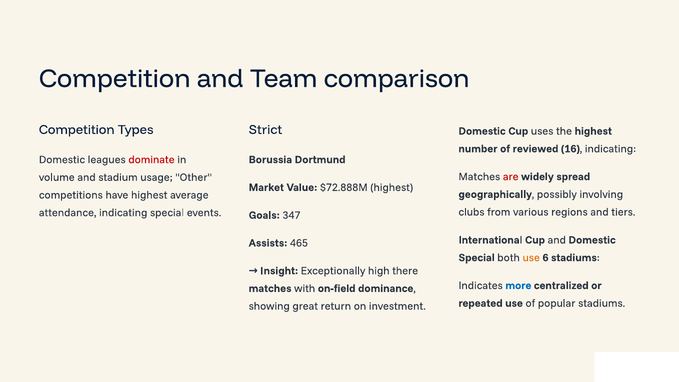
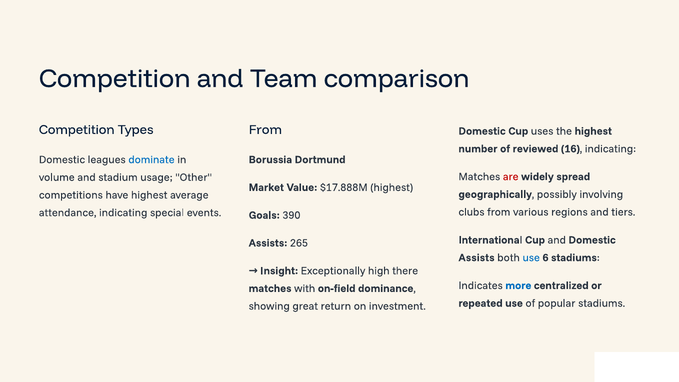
Strict at (265, 130): Strict -> From
dominate colour: red -> blue
$72.888M: $72.888M -> $17.888M
347: 347 -> 390
465: 465 -> 265
Special at (477, 258): Special -> Assists
use at (531, 258) colour: orange -> blue
